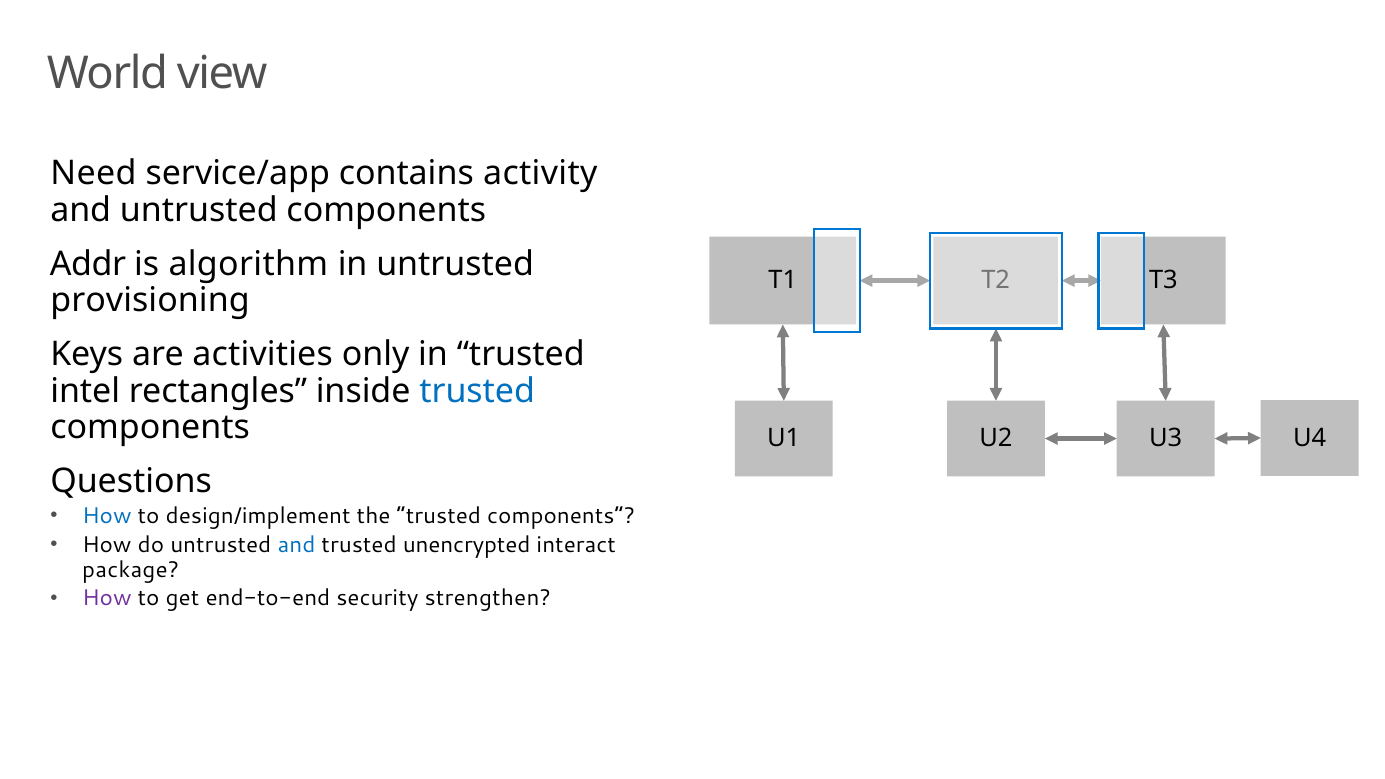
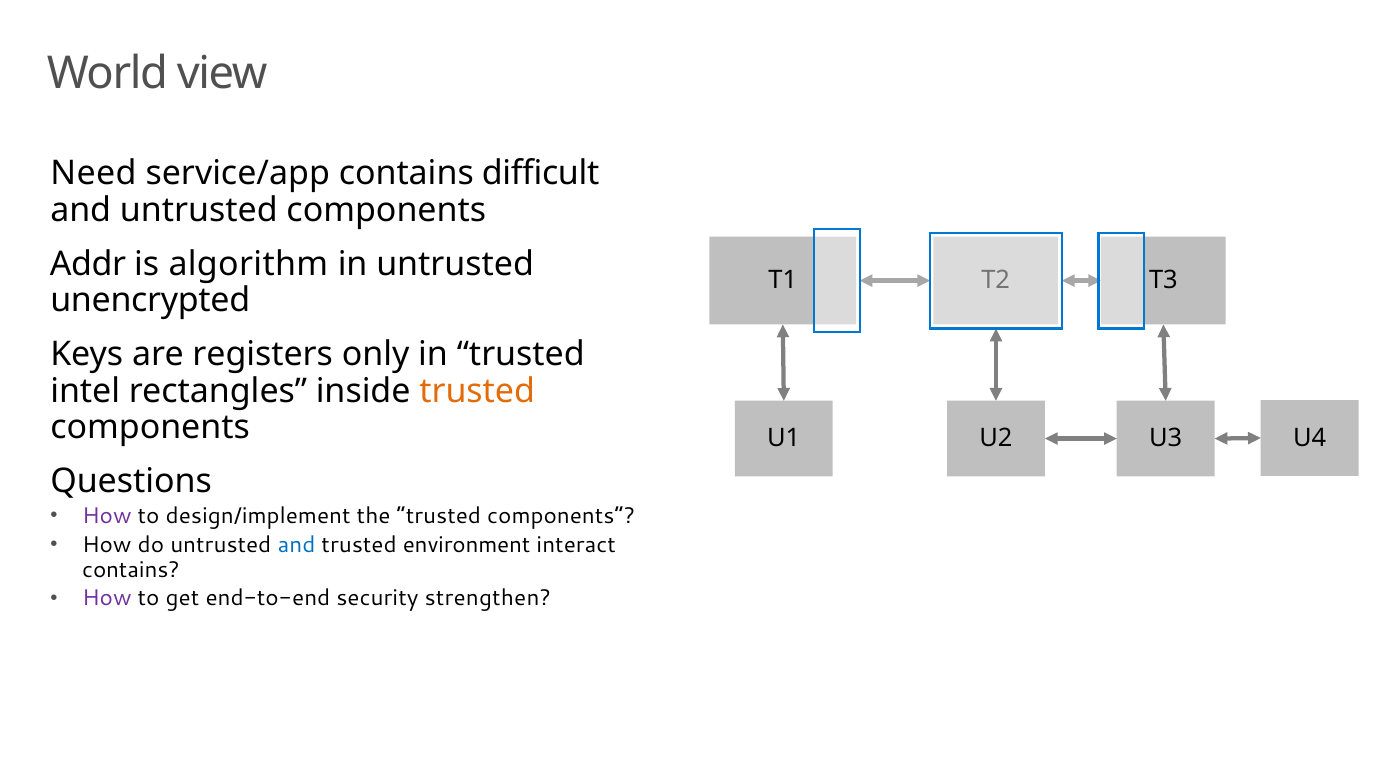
activity: activity -> difficult
provisioning: provisioning -> unencrypted
activities: activities -> registers
trusted at (477, 391) colour: blue -> orange
How at (107, 516) colour: blue -> purple
unencrypted: unencrypted -> environment
package at (131, 570): package -> contains
